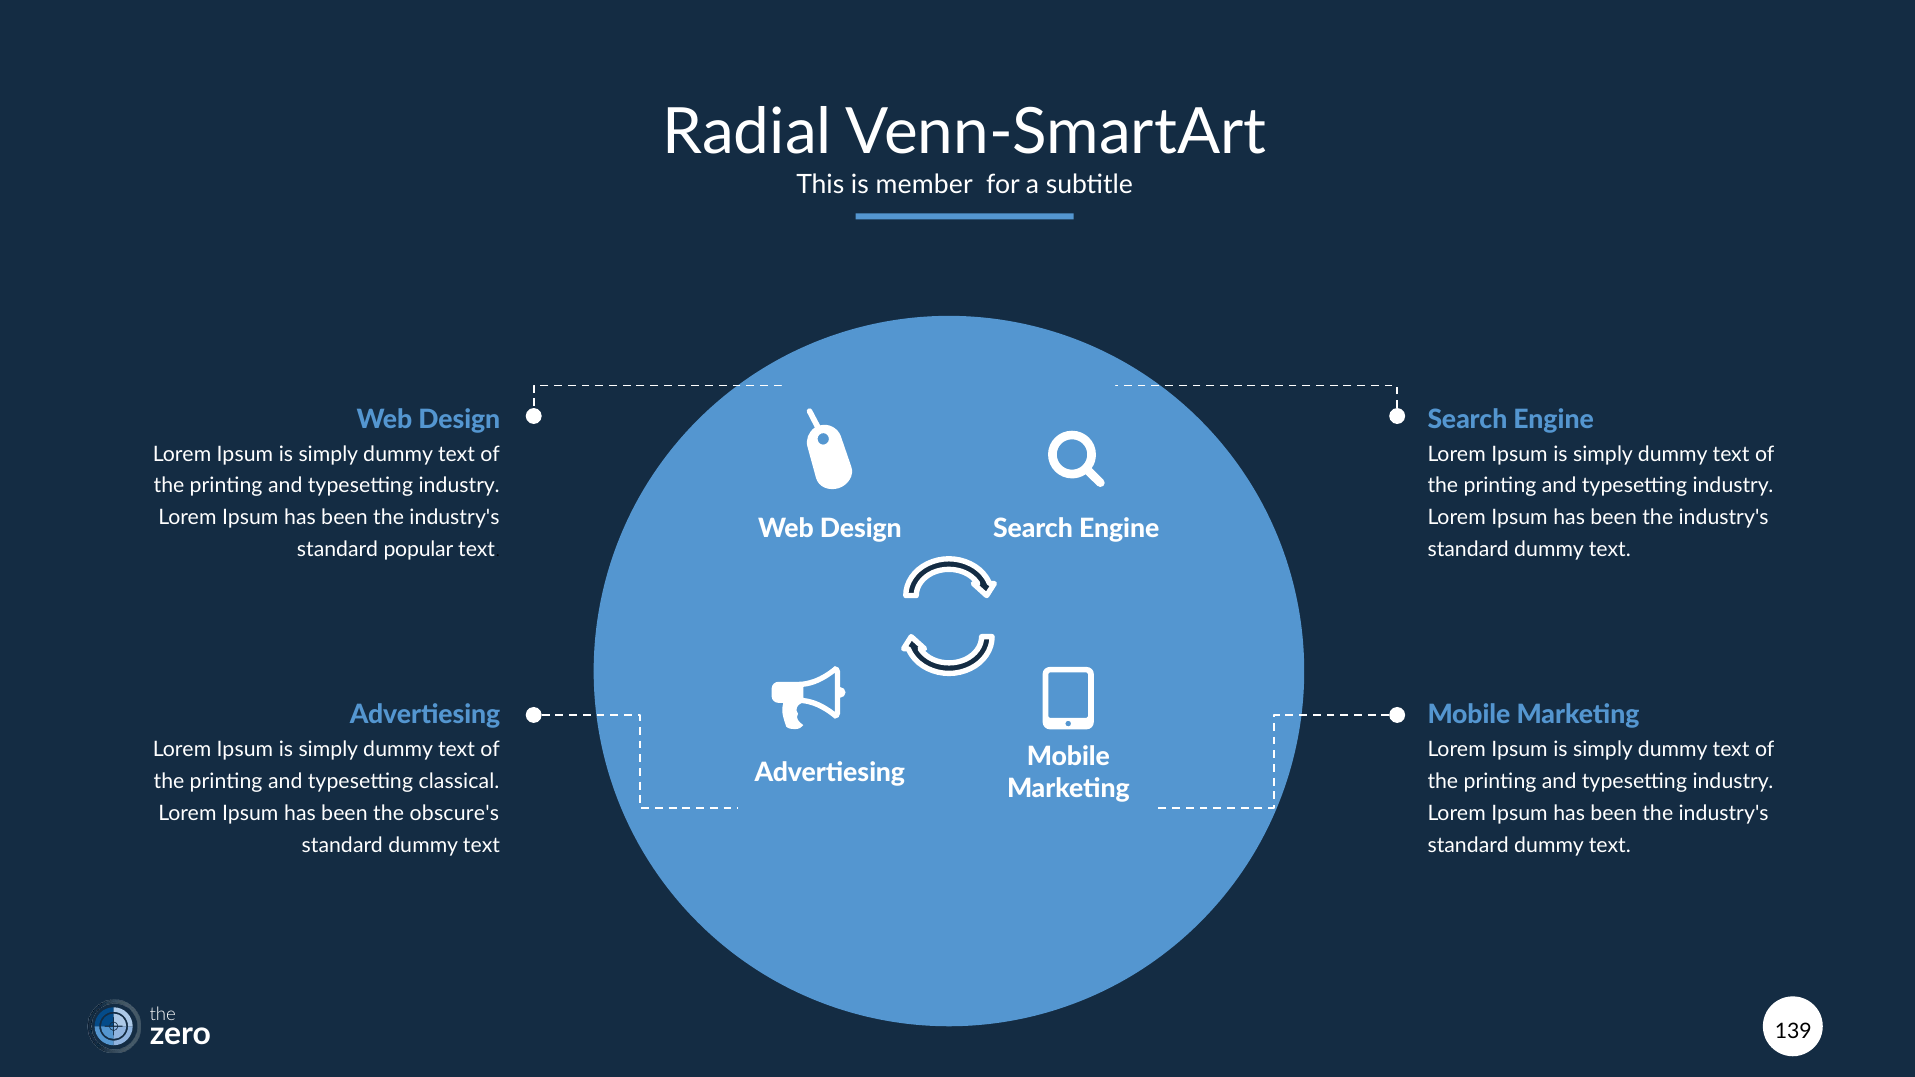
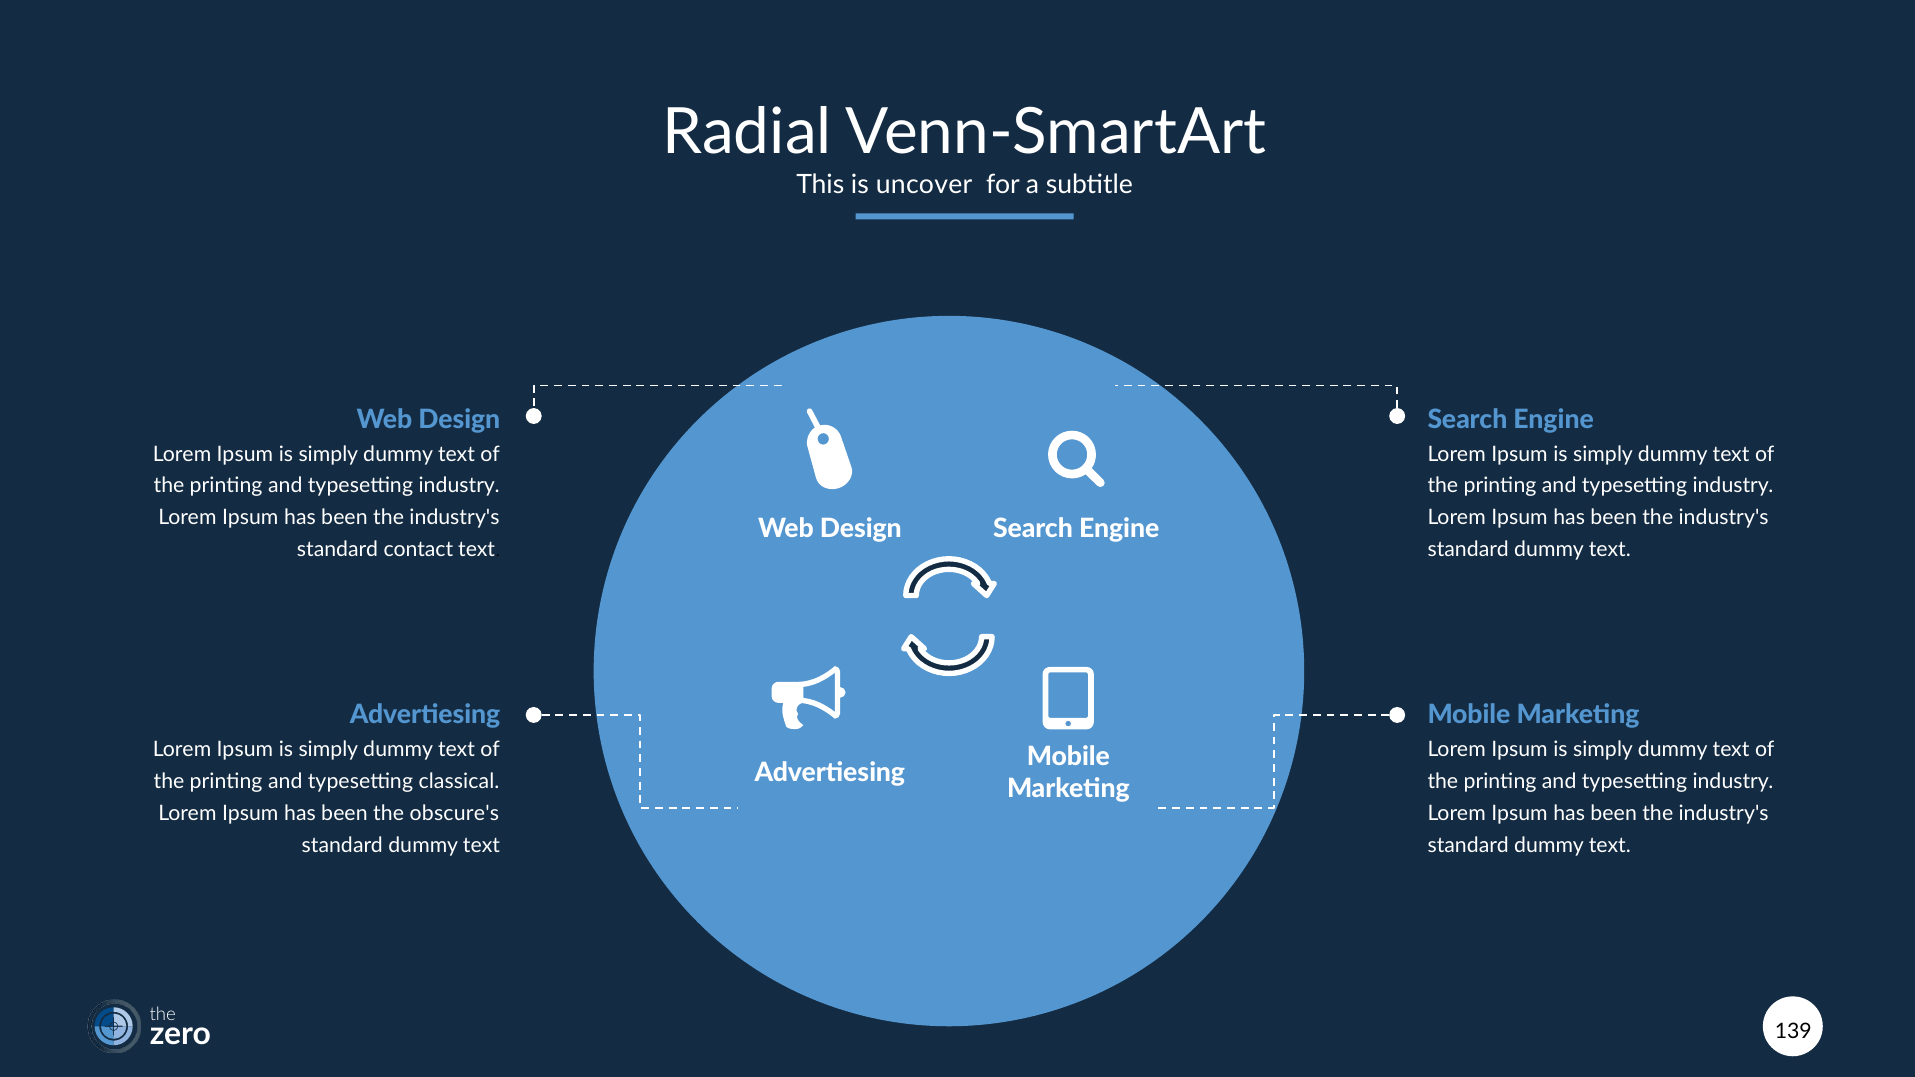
member: member -> uncover
popular: popular -> contact
